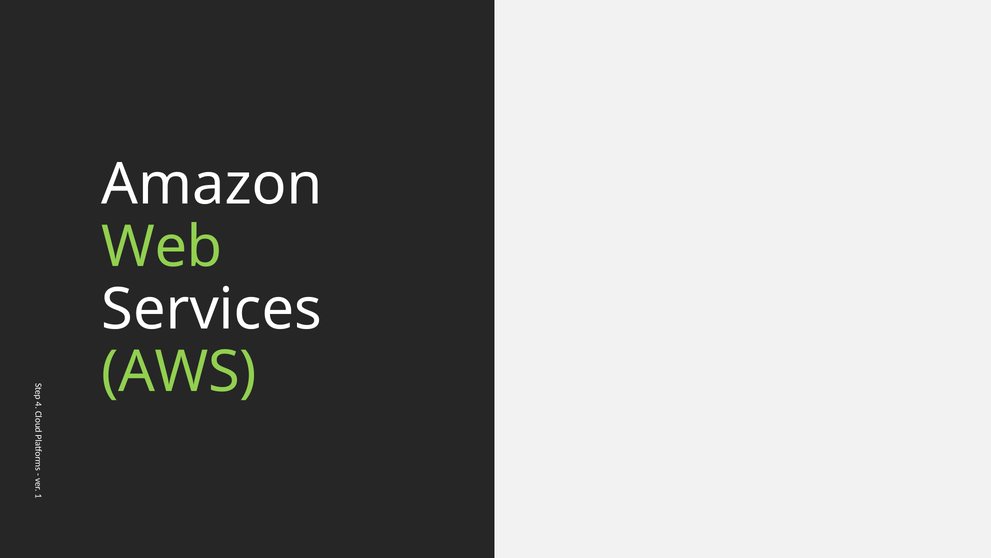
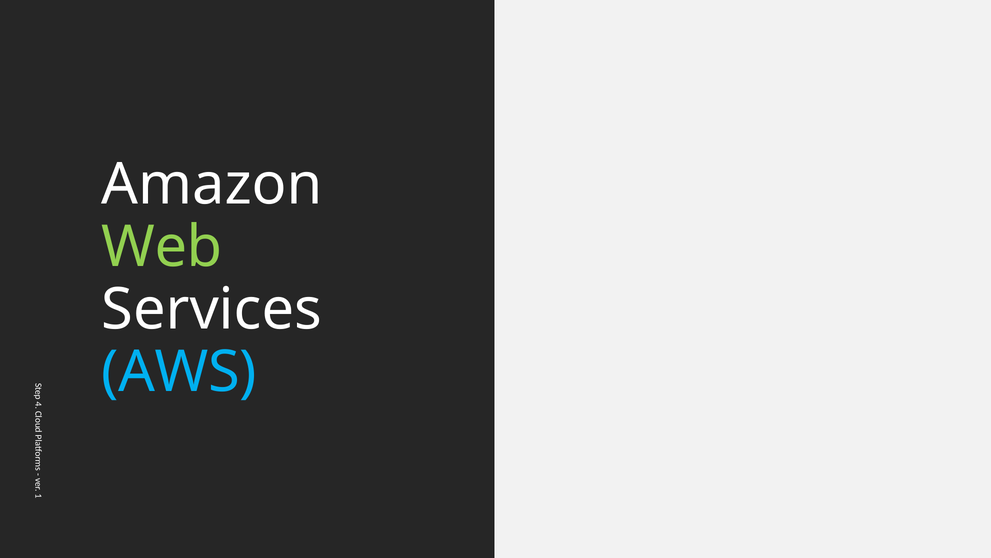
AWS colour: light green -> light blue
